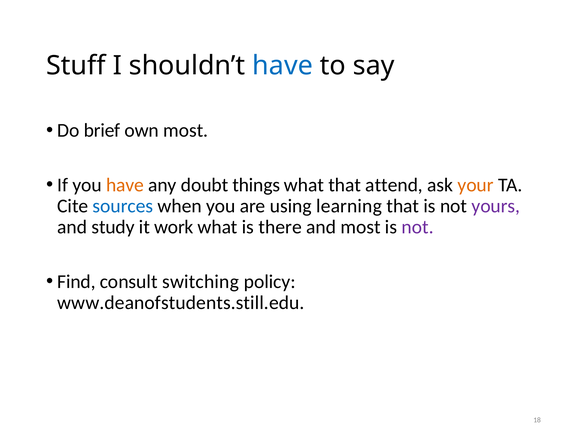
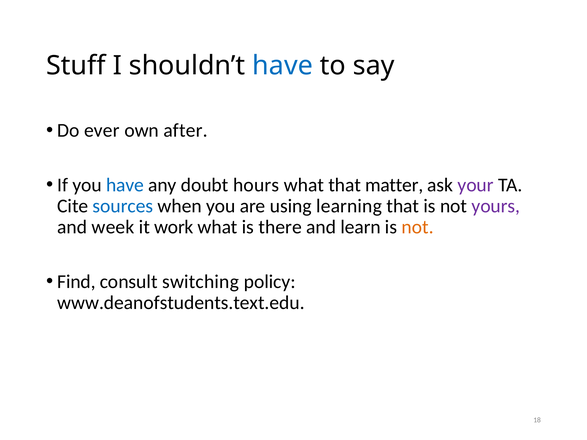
brief: brief -> ever
own most: most -> after
have at (125, 185) colour: orange -> blue
things: things -> hours
attend: attend -> matter
your colour: orange -> purple
study: study -> week
and most: most -> learn
not at (418, 227) colour: purple -> orange
www.deanofstudents.still.edu: www.deanofstudents.still.edu -> www.deanofstudents.text.edu
